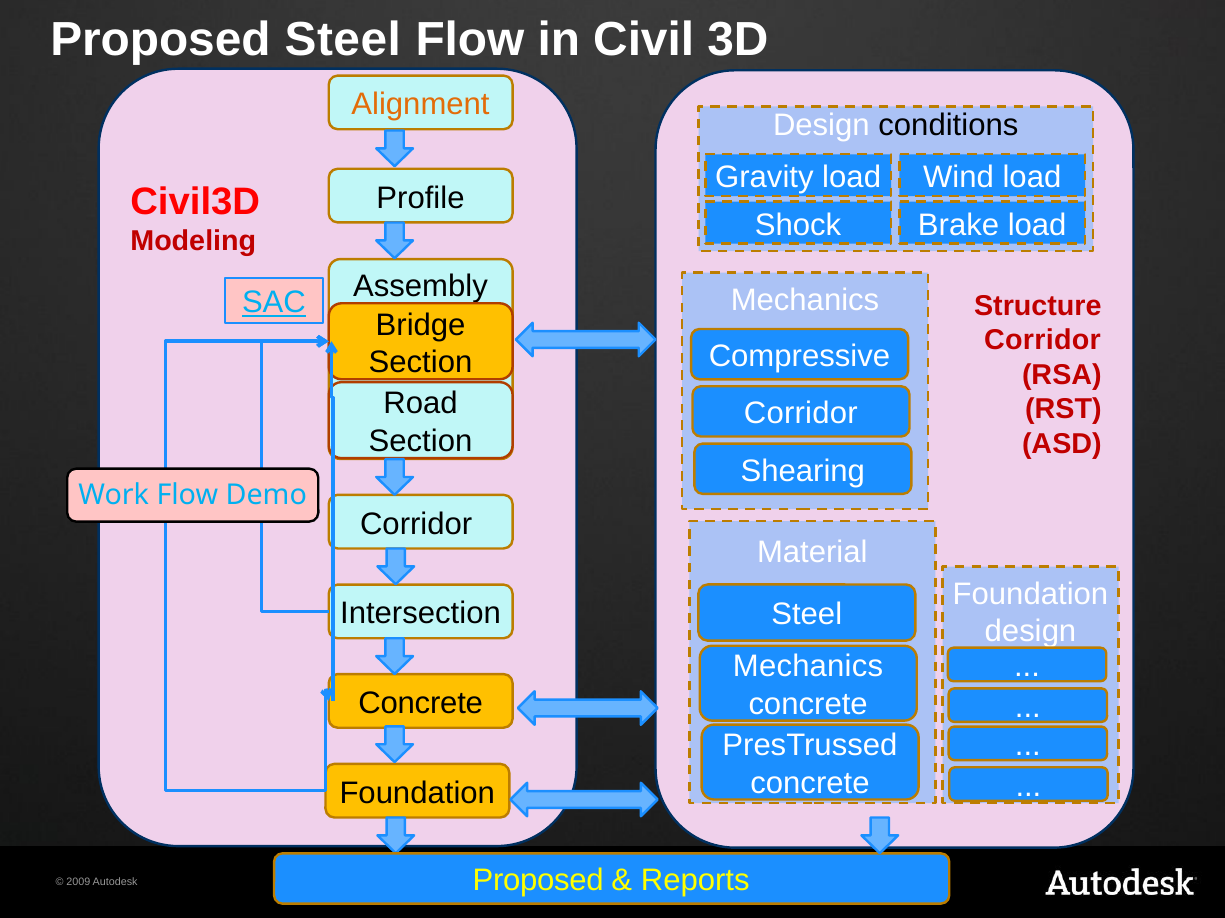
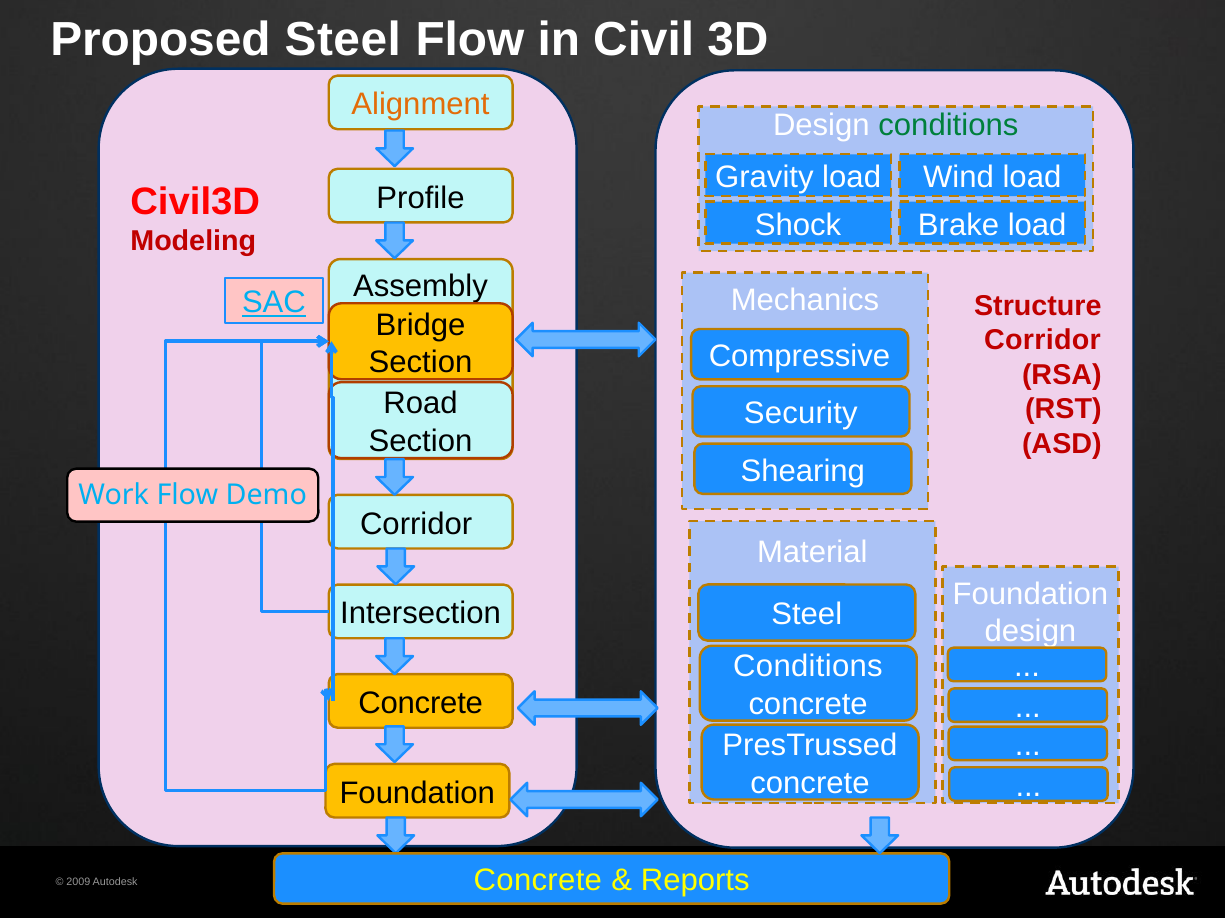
conditions at (948, 125) colour: black -> green
Corridor at (801, 414): Corridor -> Security
Mechanics at (808, 667): Mechanics -> Conditions
Proposed at (538, 881): Proposed -> Concrete
